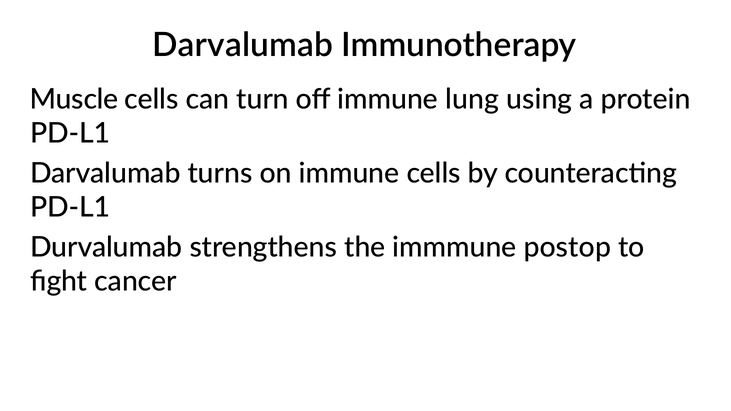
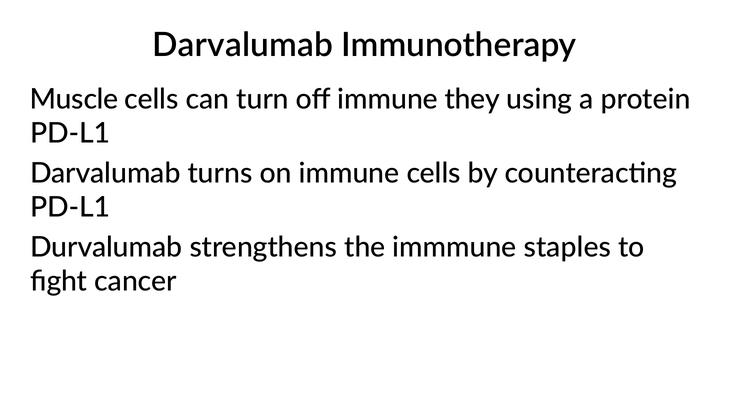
lung: lung -> they
postop: postop -> staples
